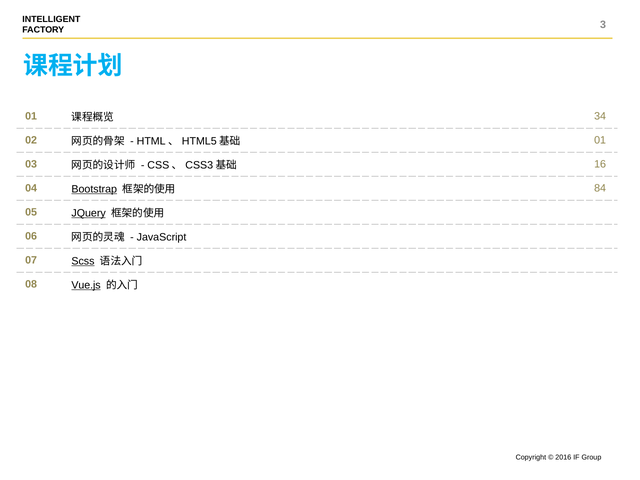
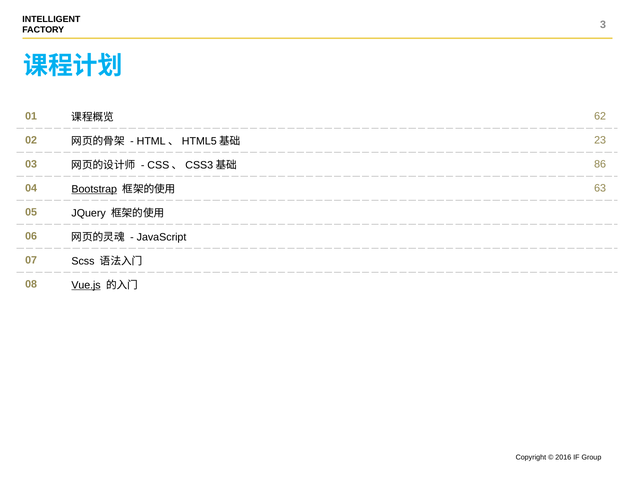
34: 34 -> 62
01 at (600, 140): 01 -> 23
16: 16 -> 86
84: 84 -> 63
JQuery underline: present -> none
Scss underline: present -> none
